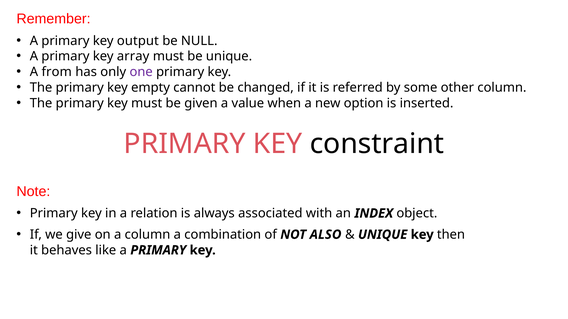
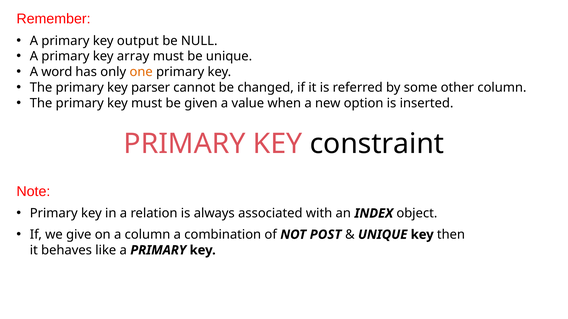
from: from -> word
one colour: purple -> orange
empty: empty -> parser
ALSO: ALSO -> POST
